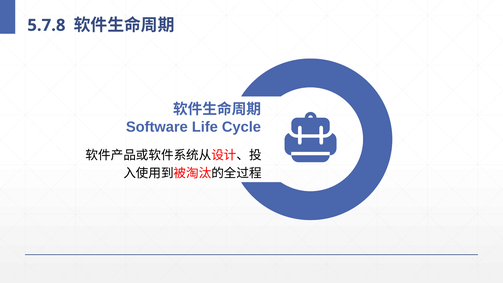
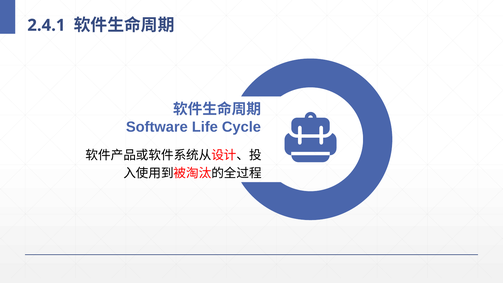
5.7.8: 5.7.8 -> 2.4.1
